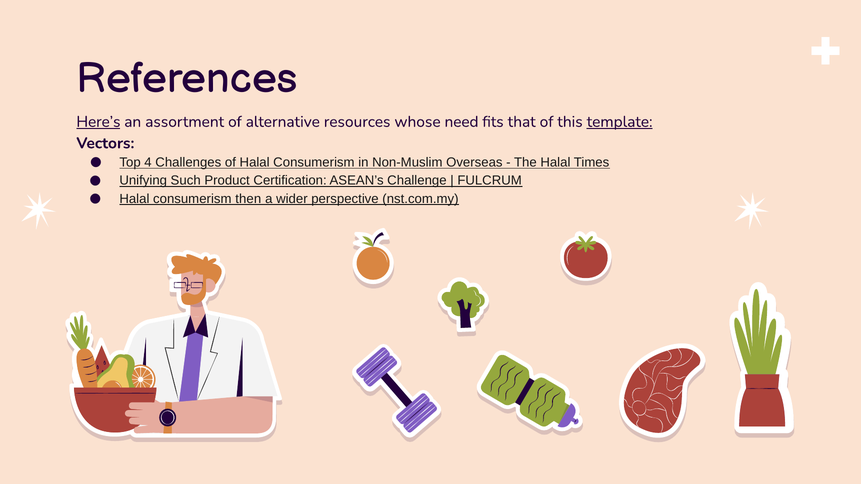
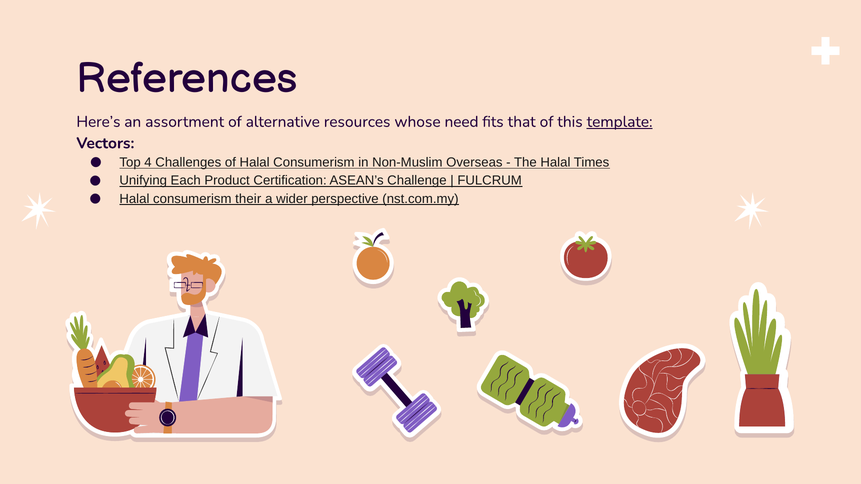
Here’s underline: present -> none
Such: Such -> Each
then: then -> their
